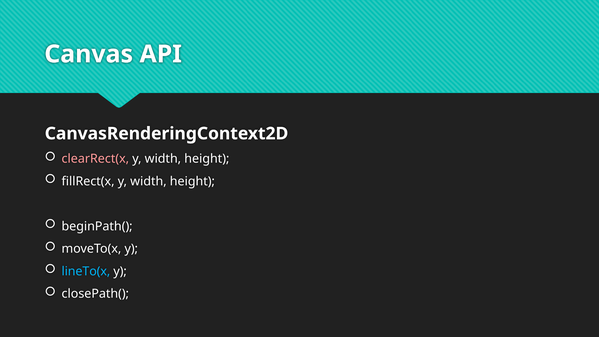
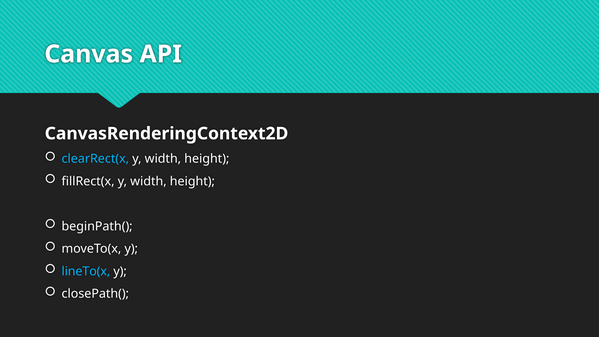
clearRect(x colour: pink -> light blue
